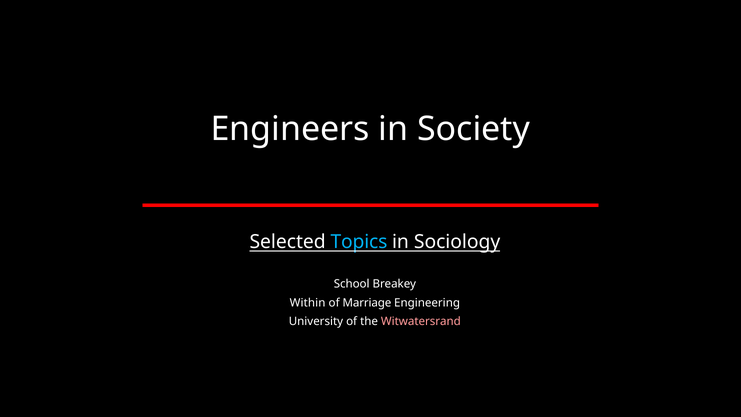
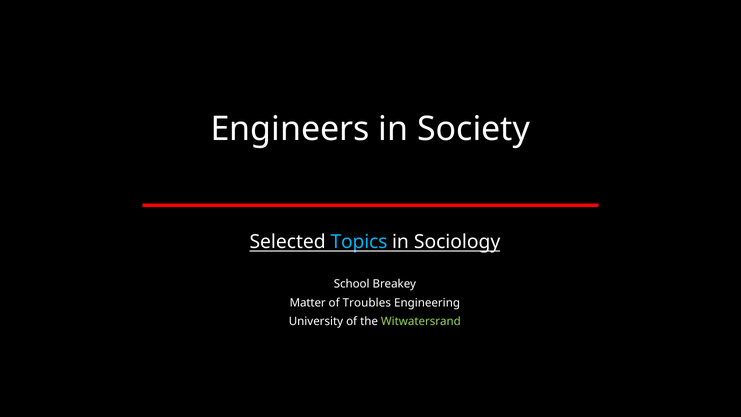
Within: Within -> Matter
Marriage: Marriage -> Troubles
Witwatersrand colour: pink -> light green
